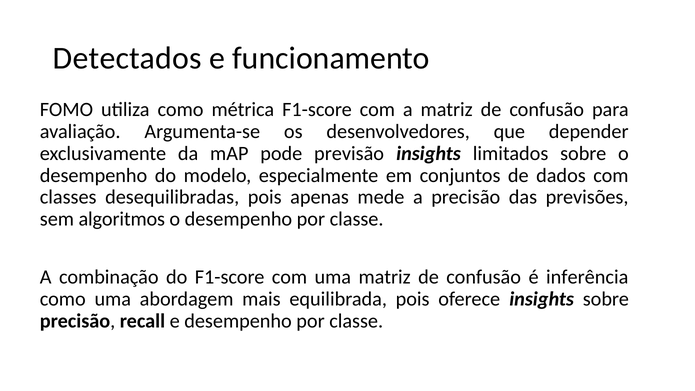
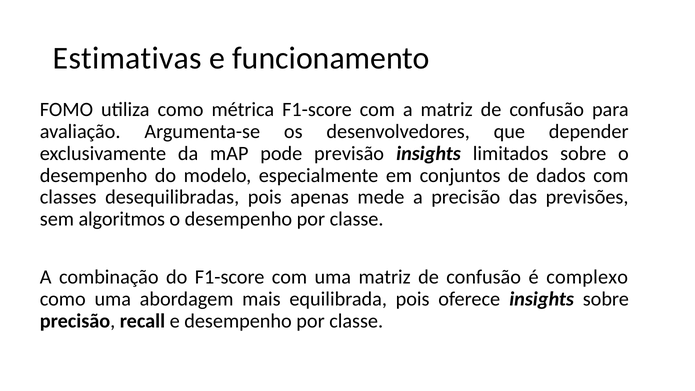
Detectados: Detectados -> Estimativas
inferência: inferência -> complexo
